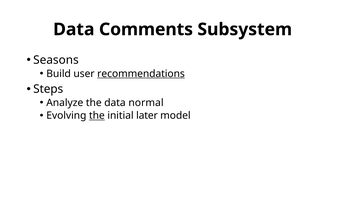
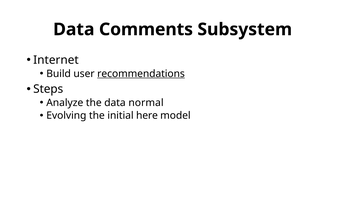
Seasons: Seasons -> Internet
the at (97, 115) underline: present -> none
later: later -> here
